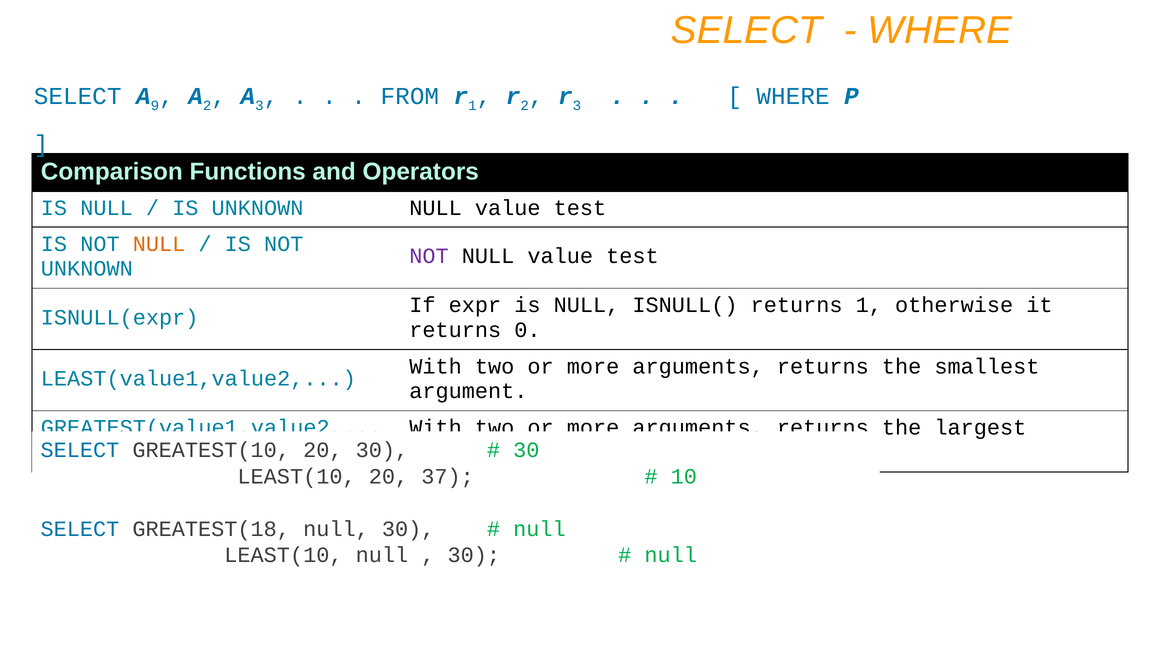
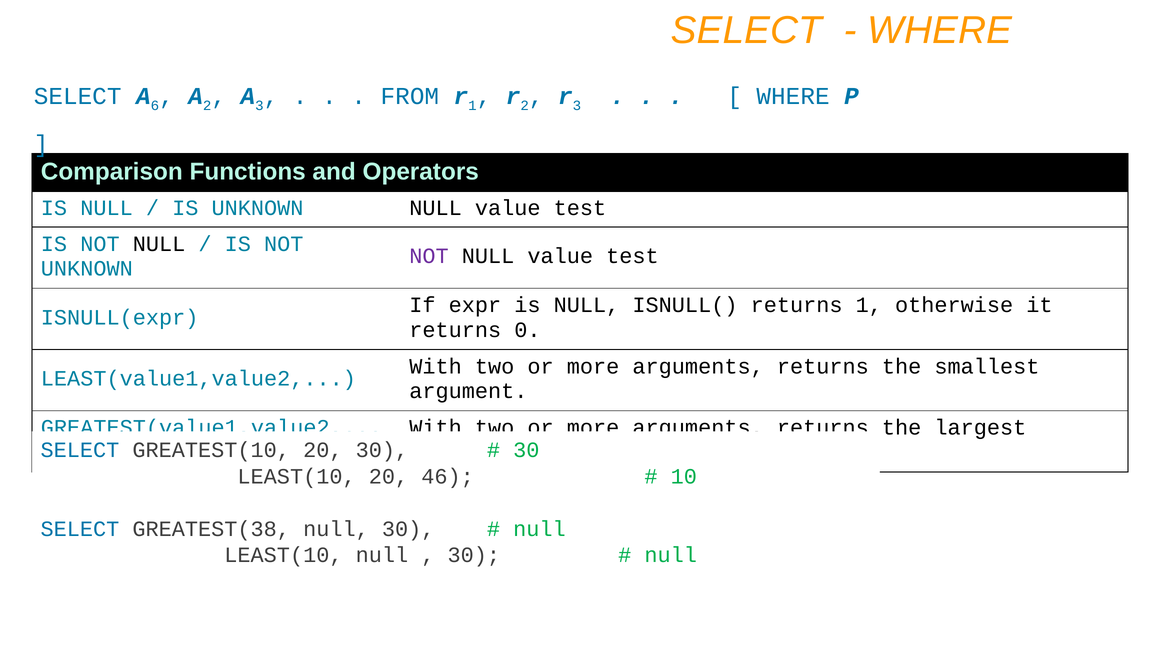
9: 9 -> 6
NULL at (159, 244) colour: orange -> black
37: 37 -> 46
GREATEST(18: GREATEST(18 -> GREATEST(38
